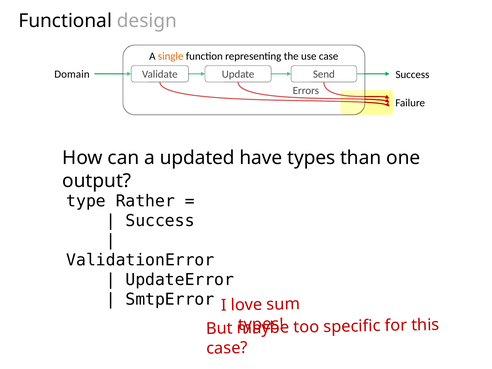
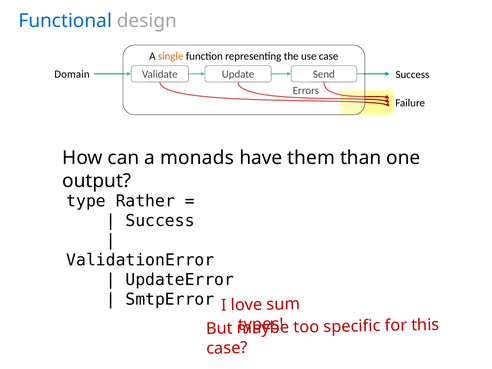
Functional colour: black -> blue
updated: updated -> monads
have types: types -> them
